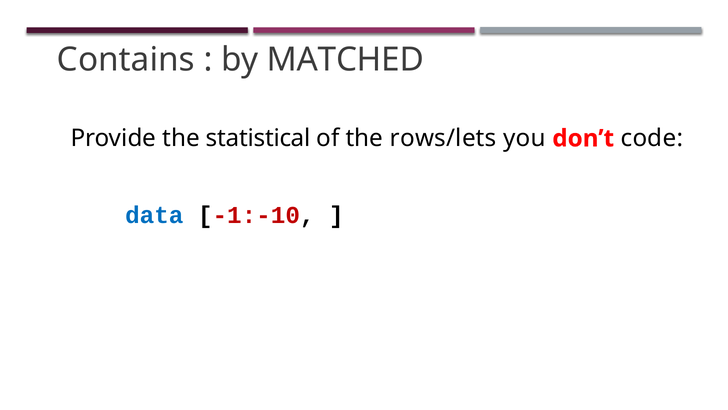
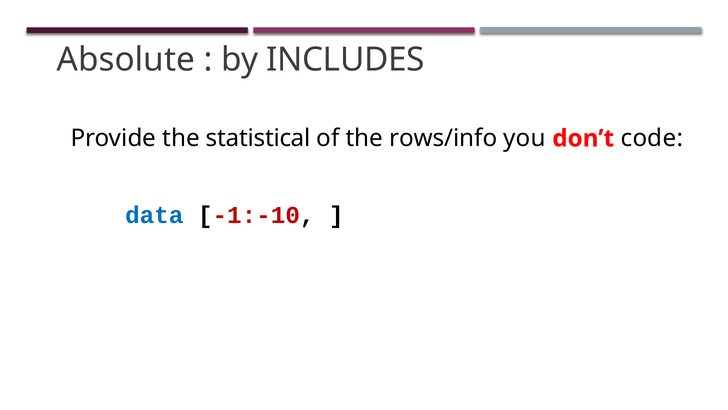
Contains: Contains -> Absolute
MATCHED: MATCHED -> INCLUDES
rows/lets: rows/lets -> rows/info
